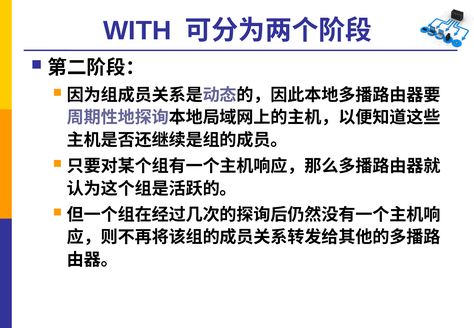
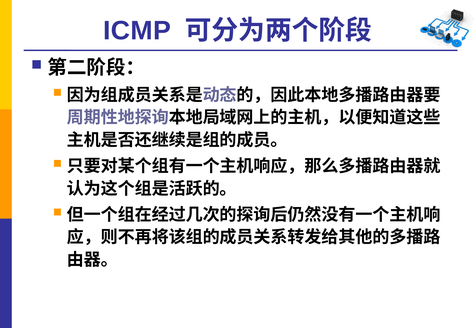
WITH: WITH -> ICMP
